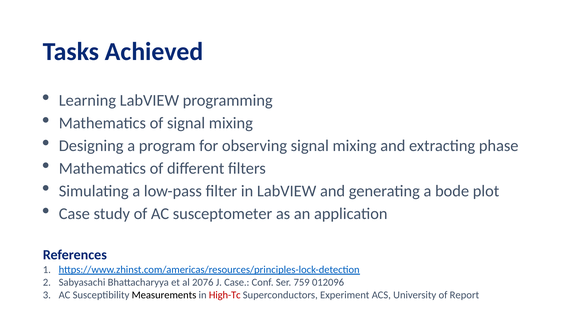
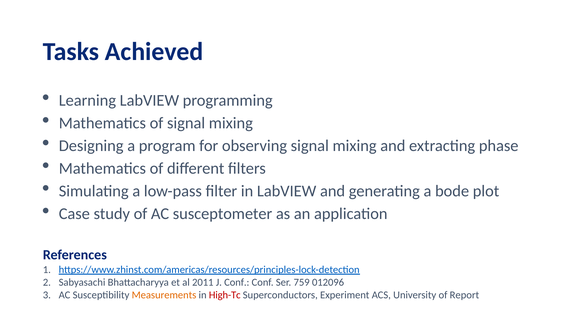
2076: 2076 -> 2011
J Case: Case -> Conf
Measurements colour: black -> orange
